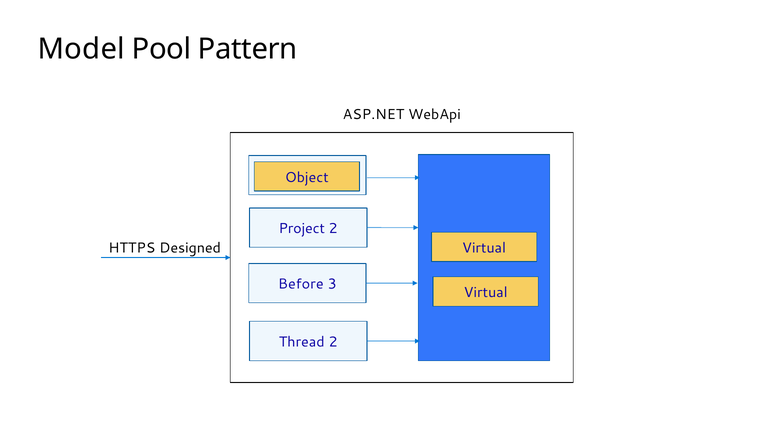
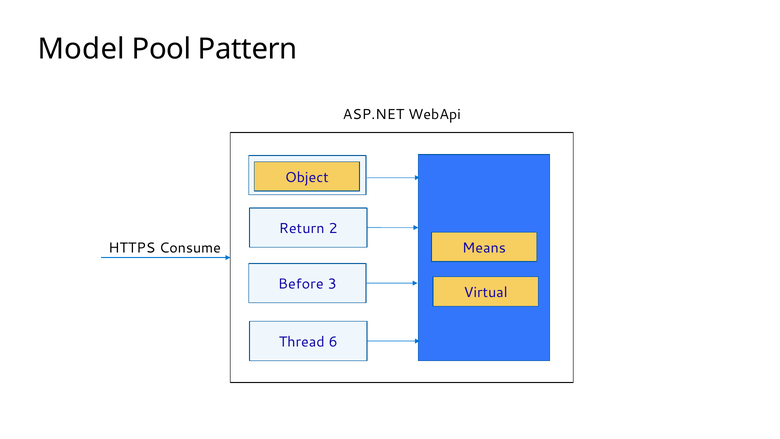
Project: Project -> Return
Designed: Designed -> Consume
Virtual at (484, 248): Virtual -> Means
Thread 2: 2 -> 6
